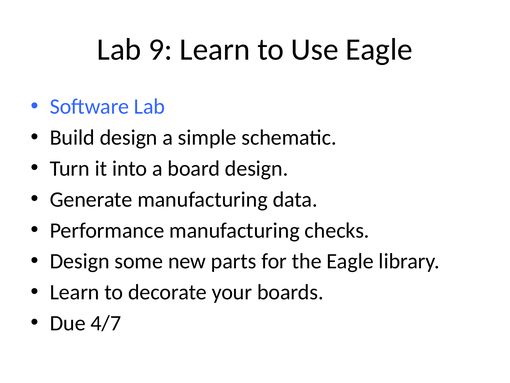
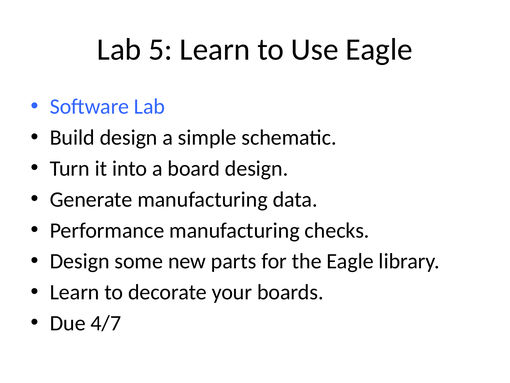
9: 9 -> 5
